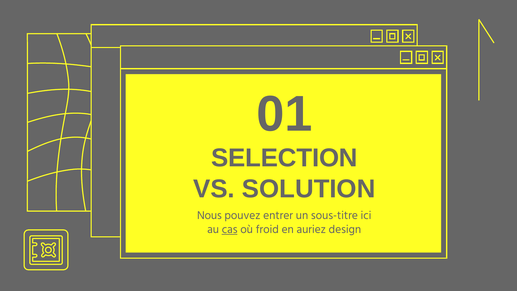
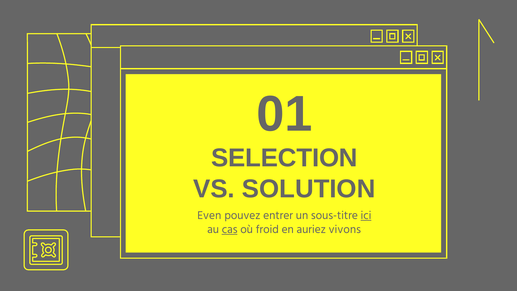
Nous: Nous -> Even
ici underline: none -> present
design: design -> vivons
